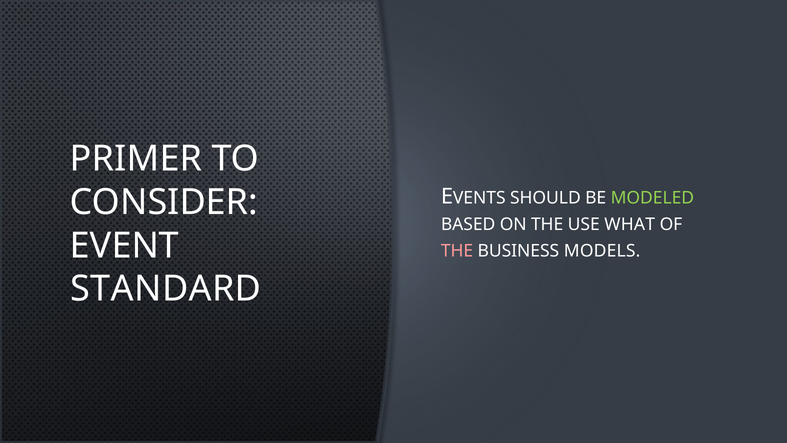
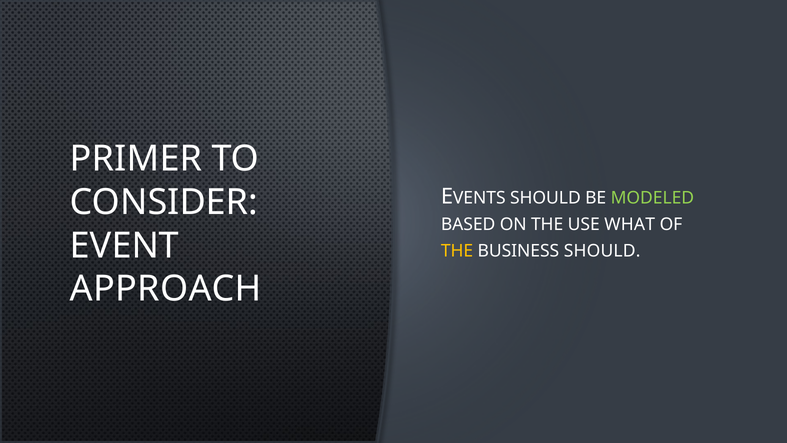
THE at (457, 251) colour: pink -> yellow
BUSINESS MODELS: MODELS -> SHOULD
STANDARD: STANDARD -> APPROACH
